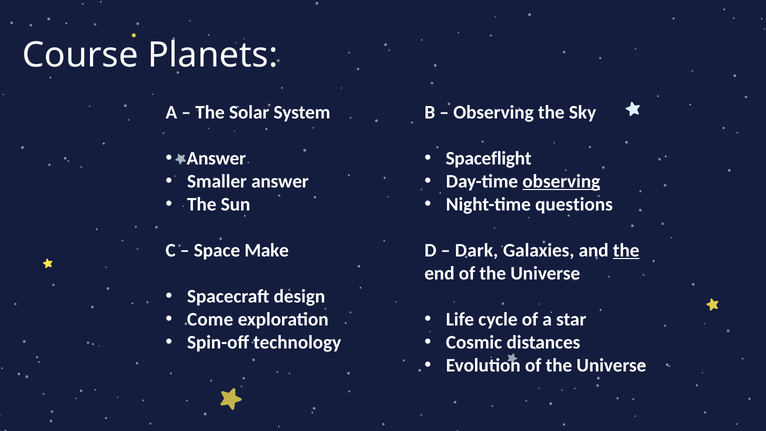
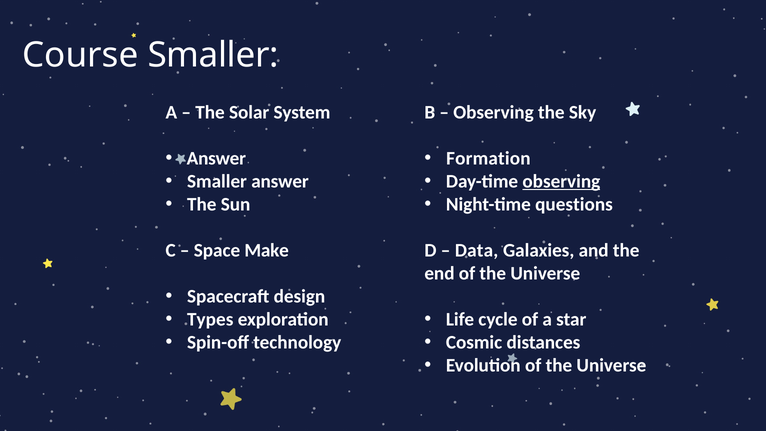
Course Planets: Planets -> Smaller
Spaceflight: Spaceflight -> Formation
Dark: Dark -> Data
the at (626, 250) underline: present -> none
Come: Come -> Types
